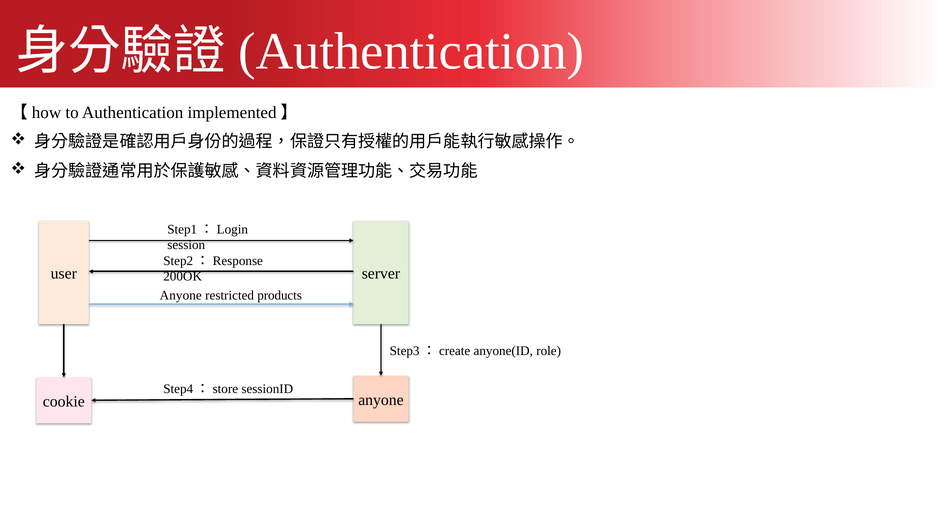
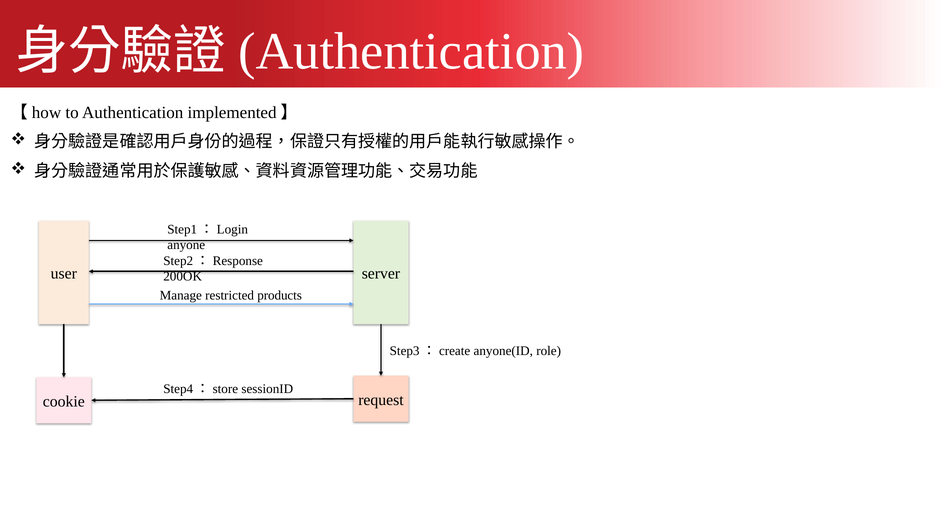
session: session -> anyone
Anyone at (181, 295): Anyone -> Manage
cookie anyone: anyone -> request
